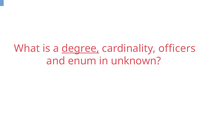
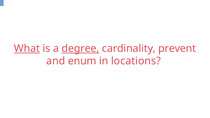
What underline: none -> present
officers: officers -> prevent
unknown: unknown -> locations
